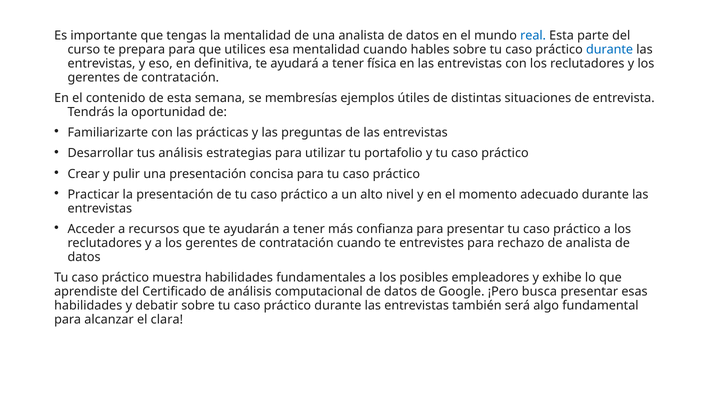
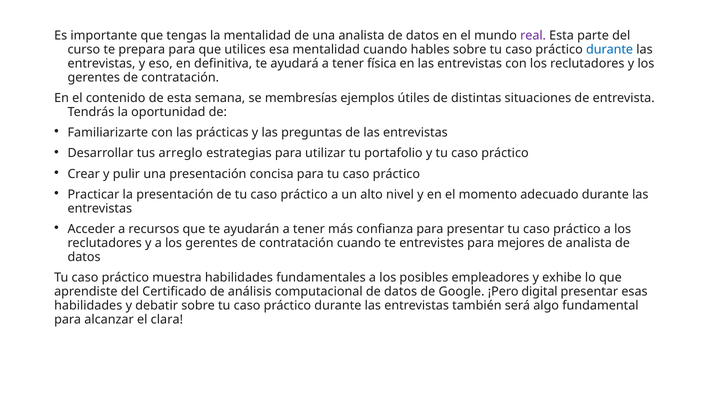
real colour: blue -> purple
tus análisis: análisis -> arreglo
rechazo: rechazo -> mejores
busca: busca -> digital
